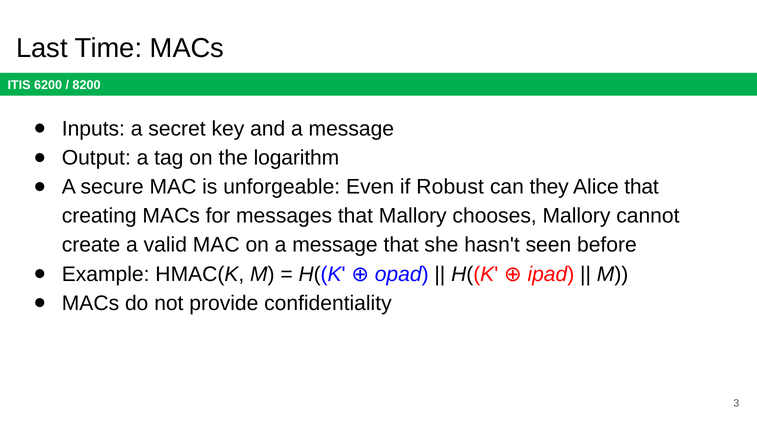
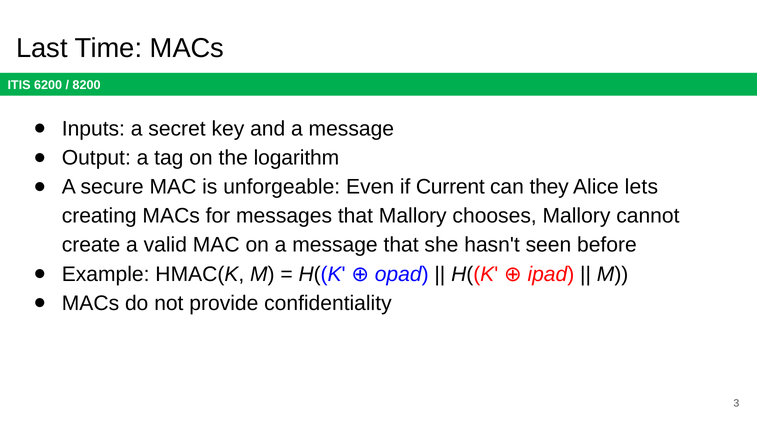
Robust: Robust -> Current
Alice that: that -> lets
